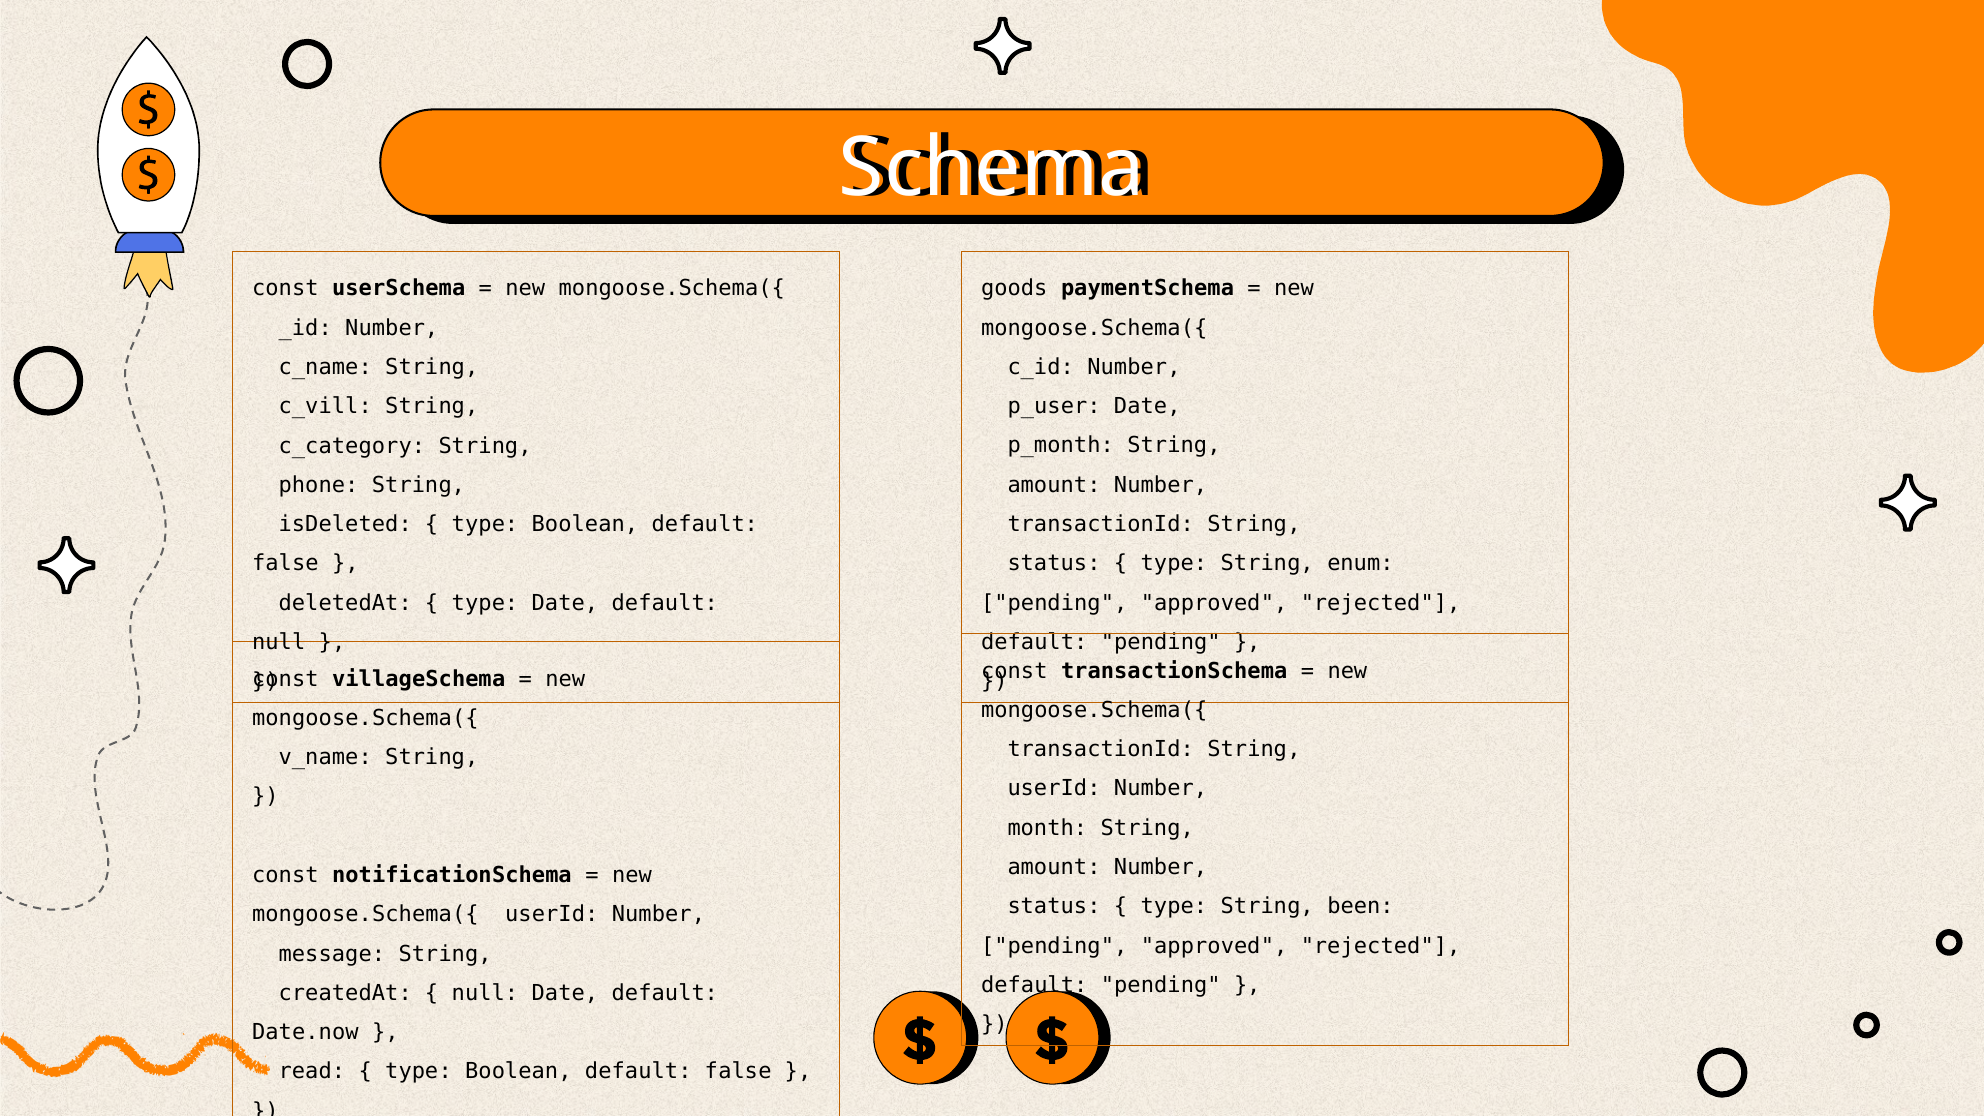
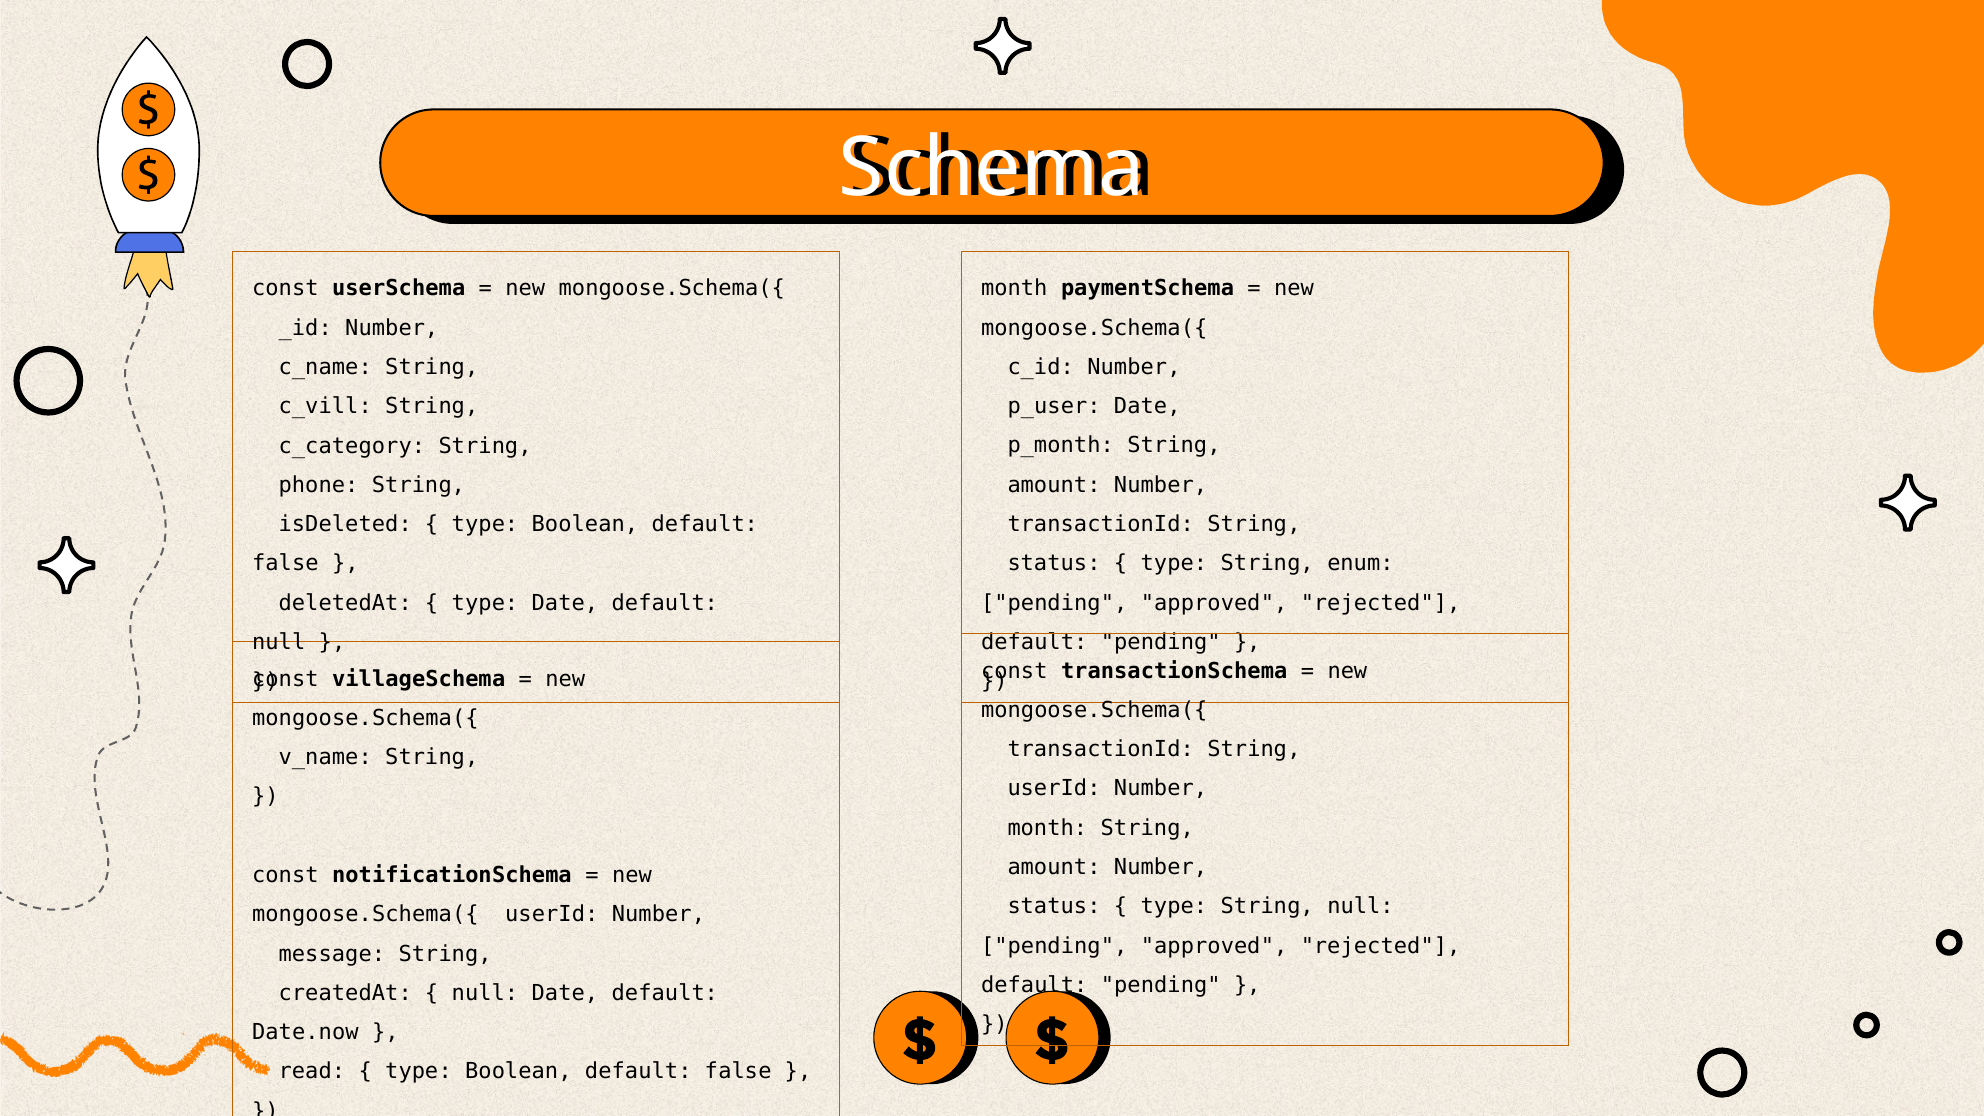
goods at (1014, 288): goods -> month
String been: been -> null
